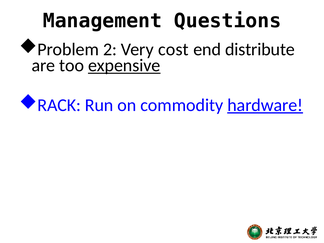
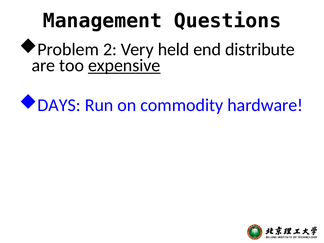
cost: cost -> held
RACK: RACK -> DAYS
hardware underline: present -> none
